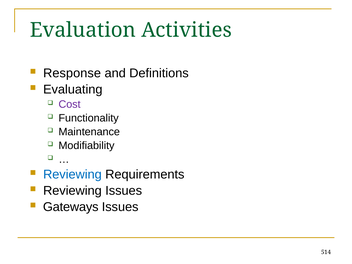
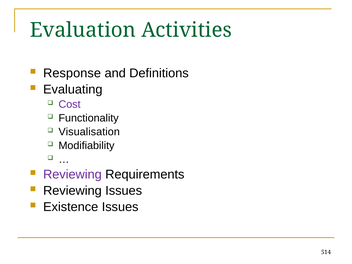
Maintenance: Maintenance -> Visualisation
Reviewing at (72, 174) colour: blue -> purple
Gateways: Gateways -> Existence
